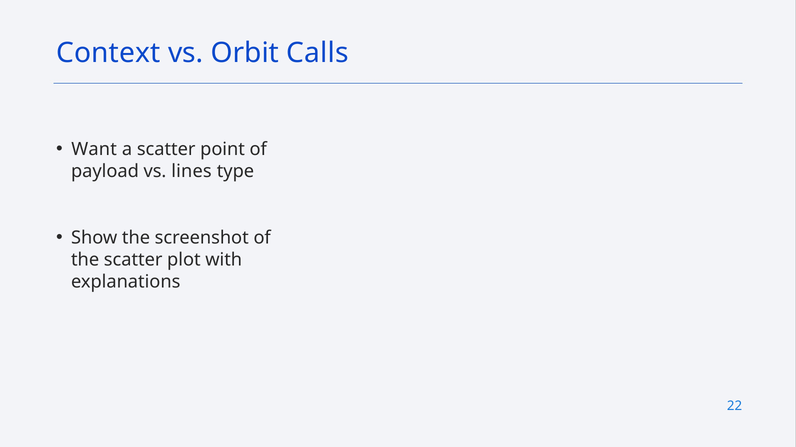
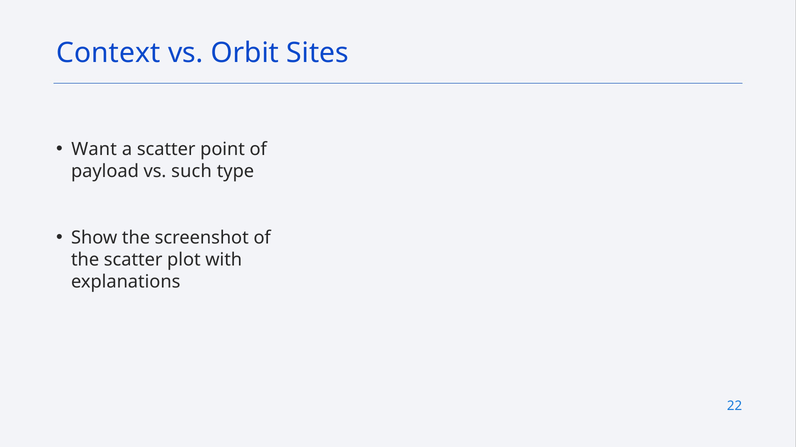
Calls: Calls -> Sites
lines: lines -> such
